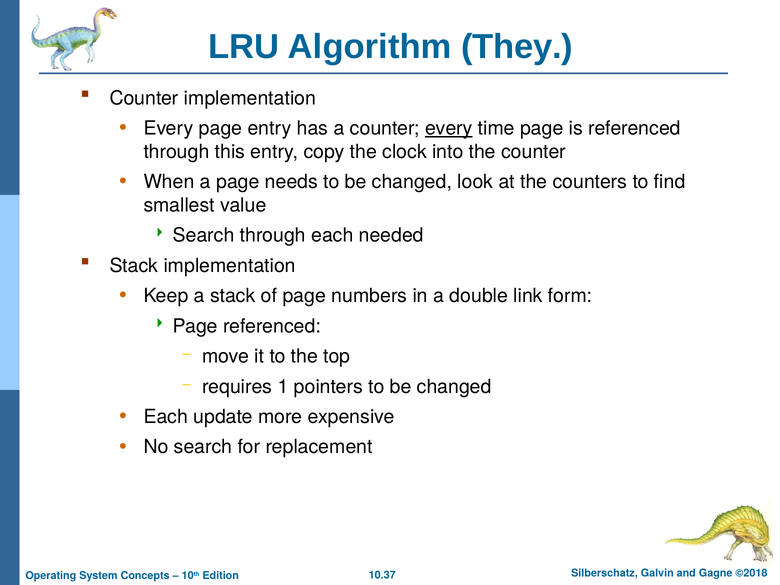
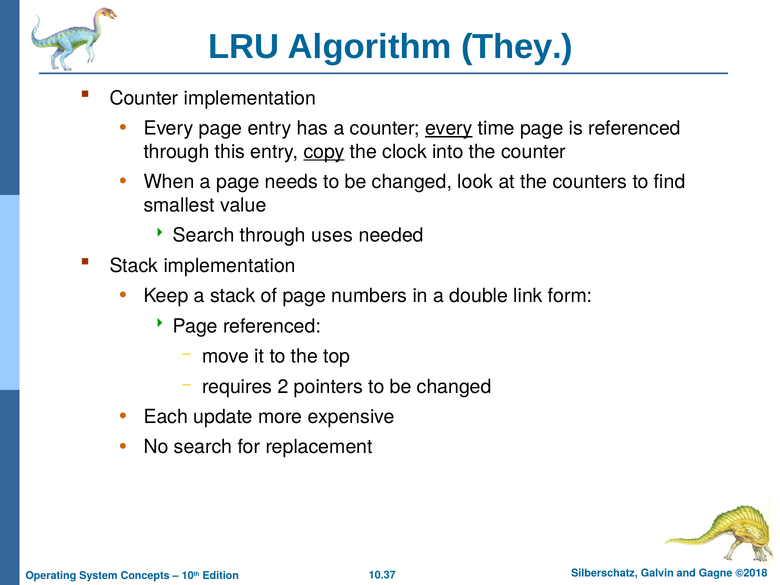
copy underline: none -> present
through each: each -> uses
1: 1 -> 2
